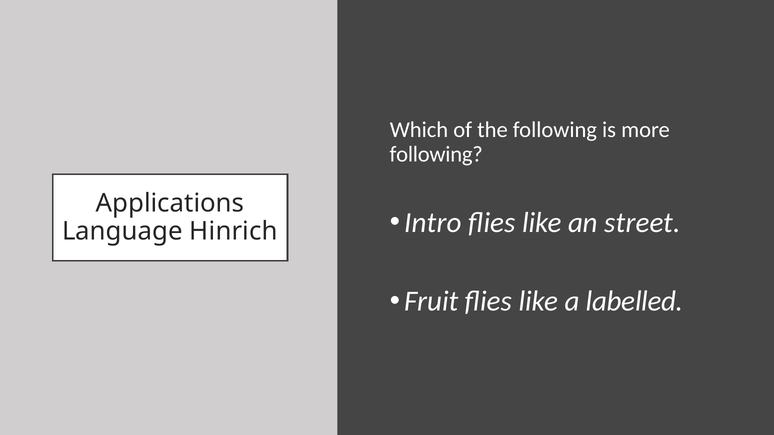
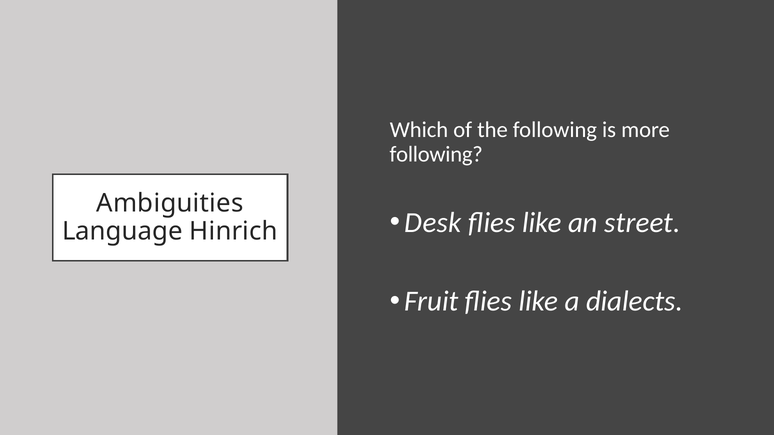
Applications: Applications -> Ambiguities
Intro: Intro -> Desk
labelled: labelled -> dialects
